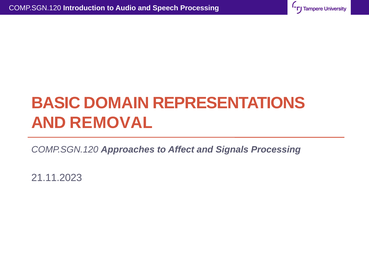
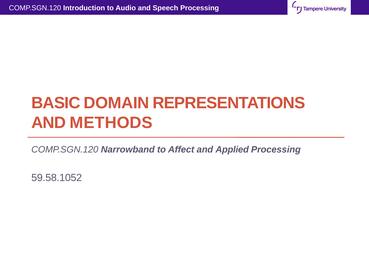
REMOVAL: REMOVAL -> METHODS
Approaches: Approaches -> Narrowband
Signals: Signals -> Applied
21.11.2023: 21.11.2023 -> 59.58.1052
